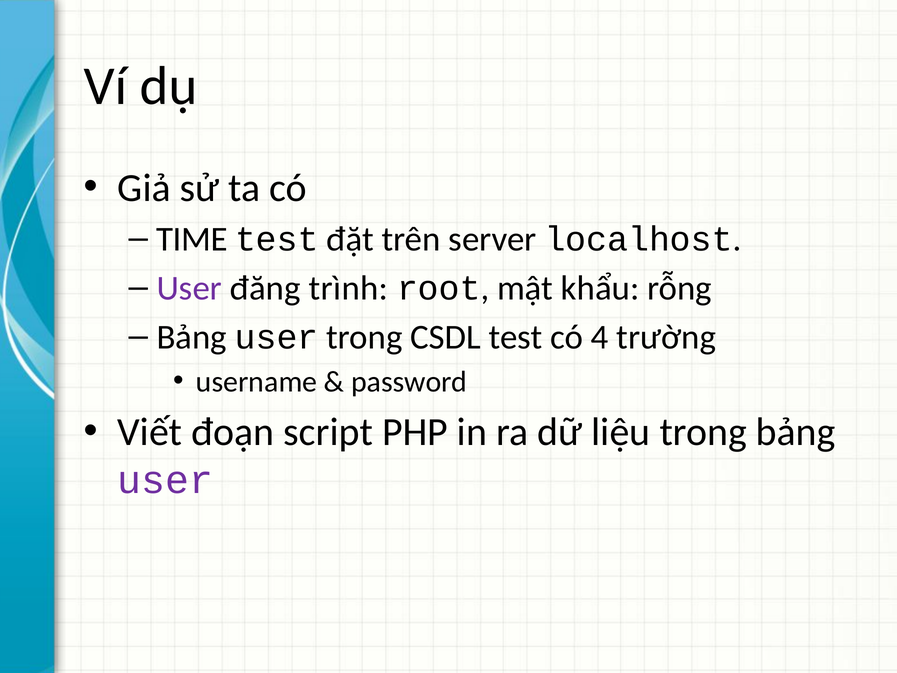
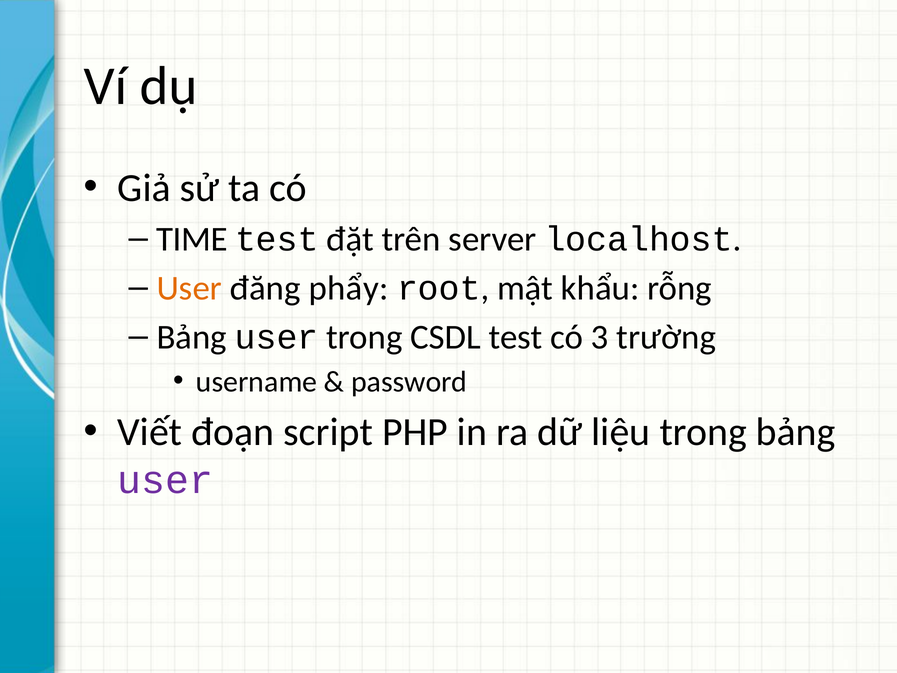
User at (189, 288) colour: purple -> orange
trình: trình -> phẩy
4: 4 -> 3
